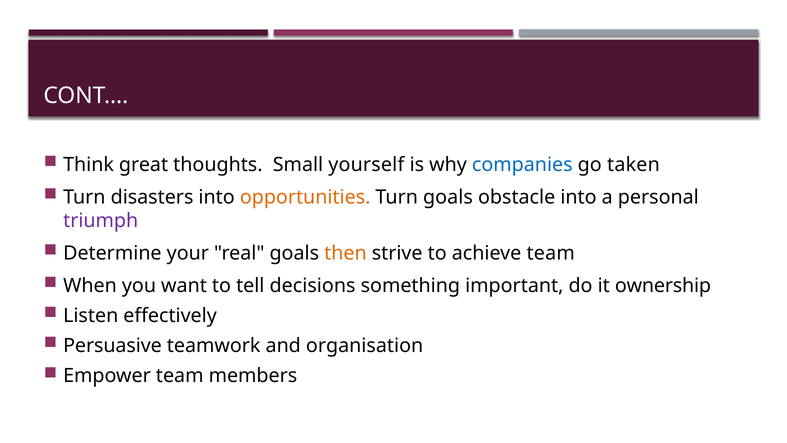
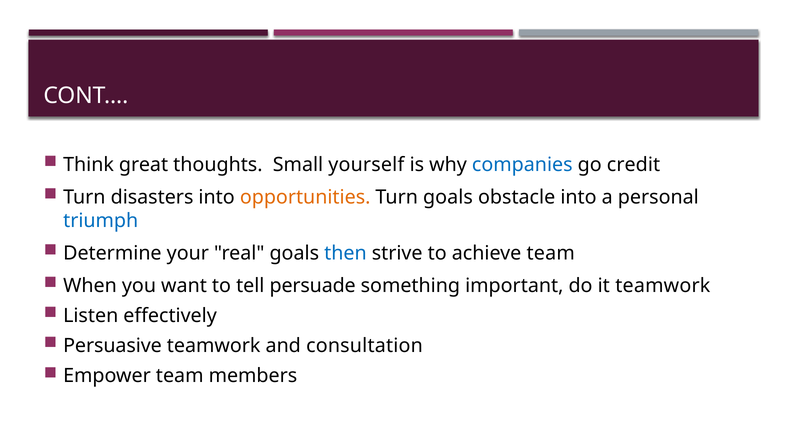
taken: taken -> credit
triumph colour: purple -> blue
then colour: orange -> blue
decisions: decisions -> persuade
it ownership: ownership -> teamwork
organisation: organisation -> consultation
